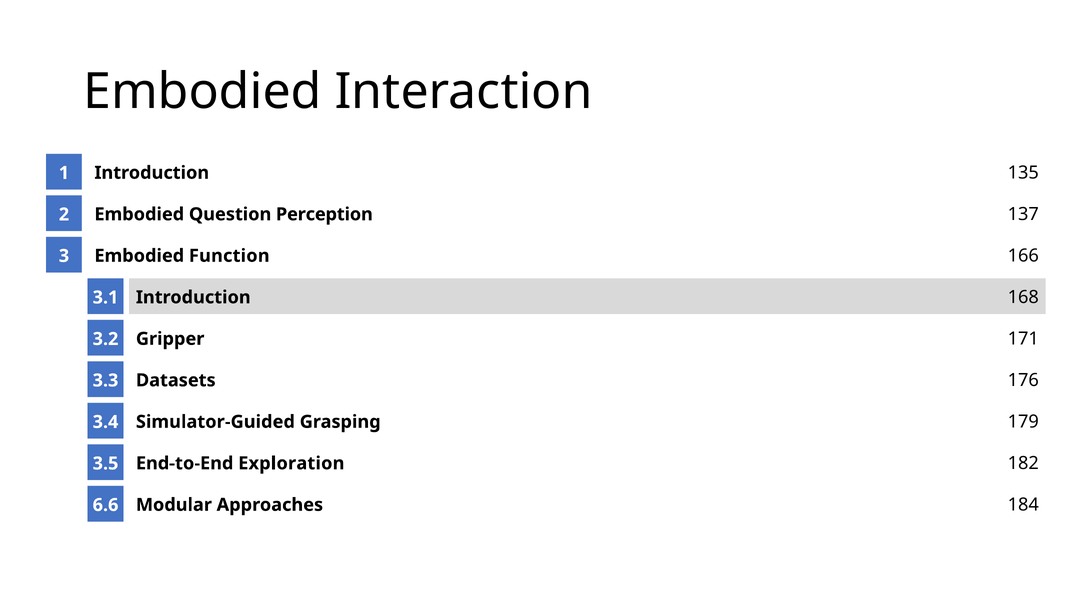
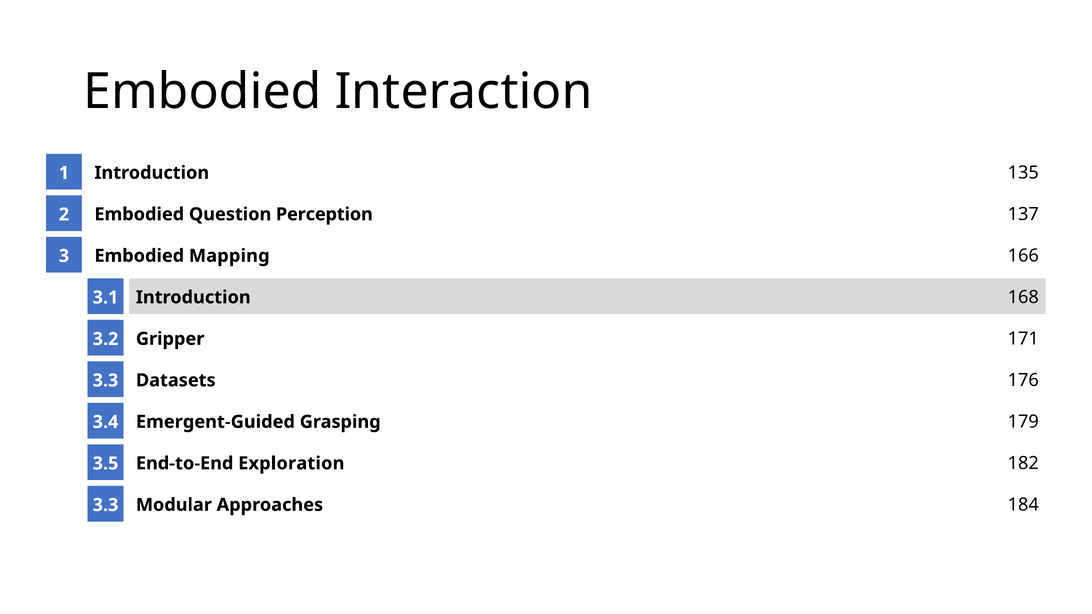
Function: Function -> Mapping
Simulator-Guided: Simulator-Guided -> Emergent-Guided
6.6 at (106, 505): 6.6 -> 3.3
